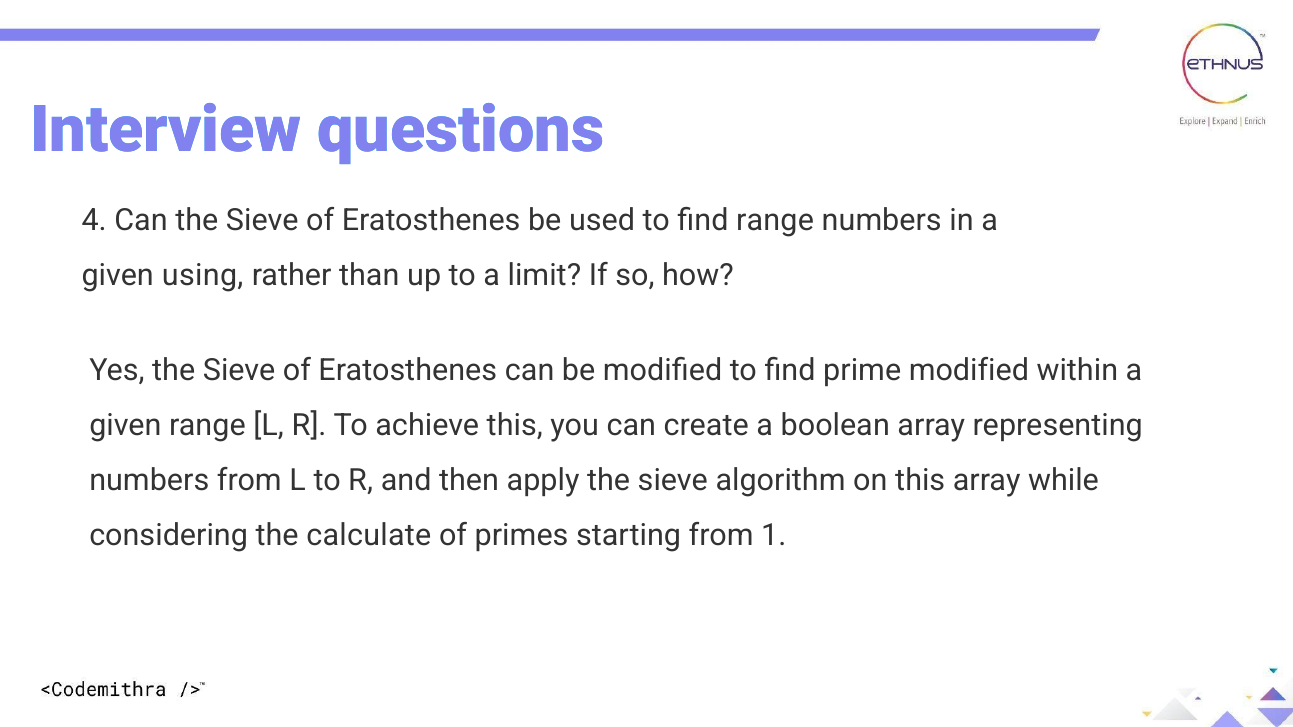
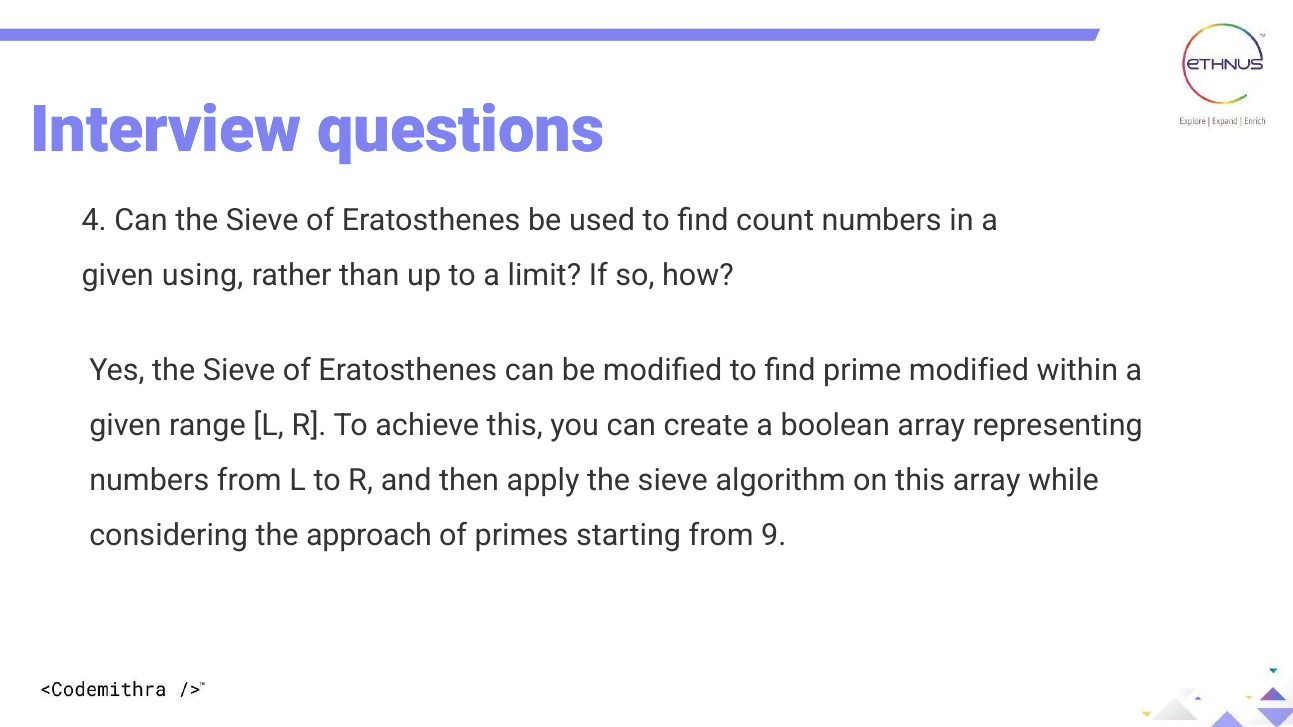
find range: range -> count
calculate: calculate -> approach
1: 1 -> 9
